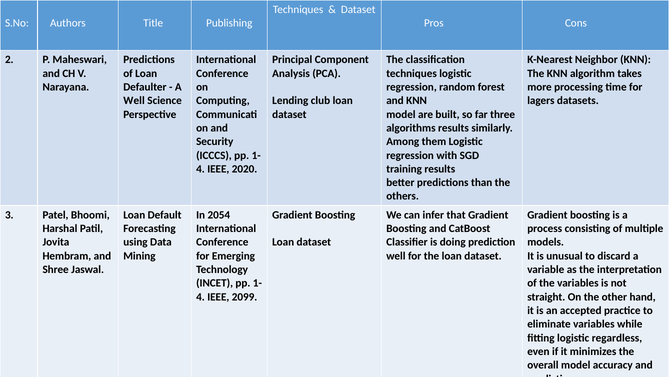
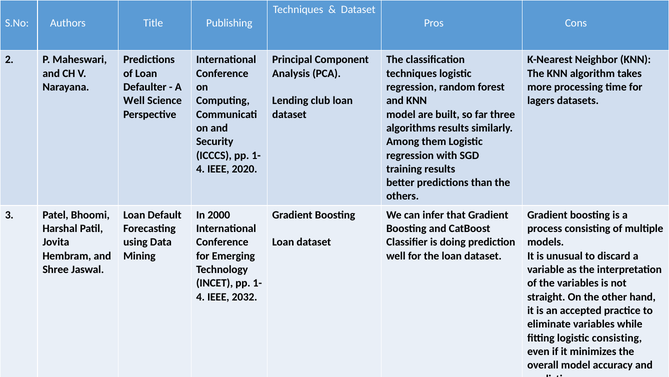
2054: 2054 -> 2000
2099: 2099 -> 2032
logistic regardless: regardless -> consisting
